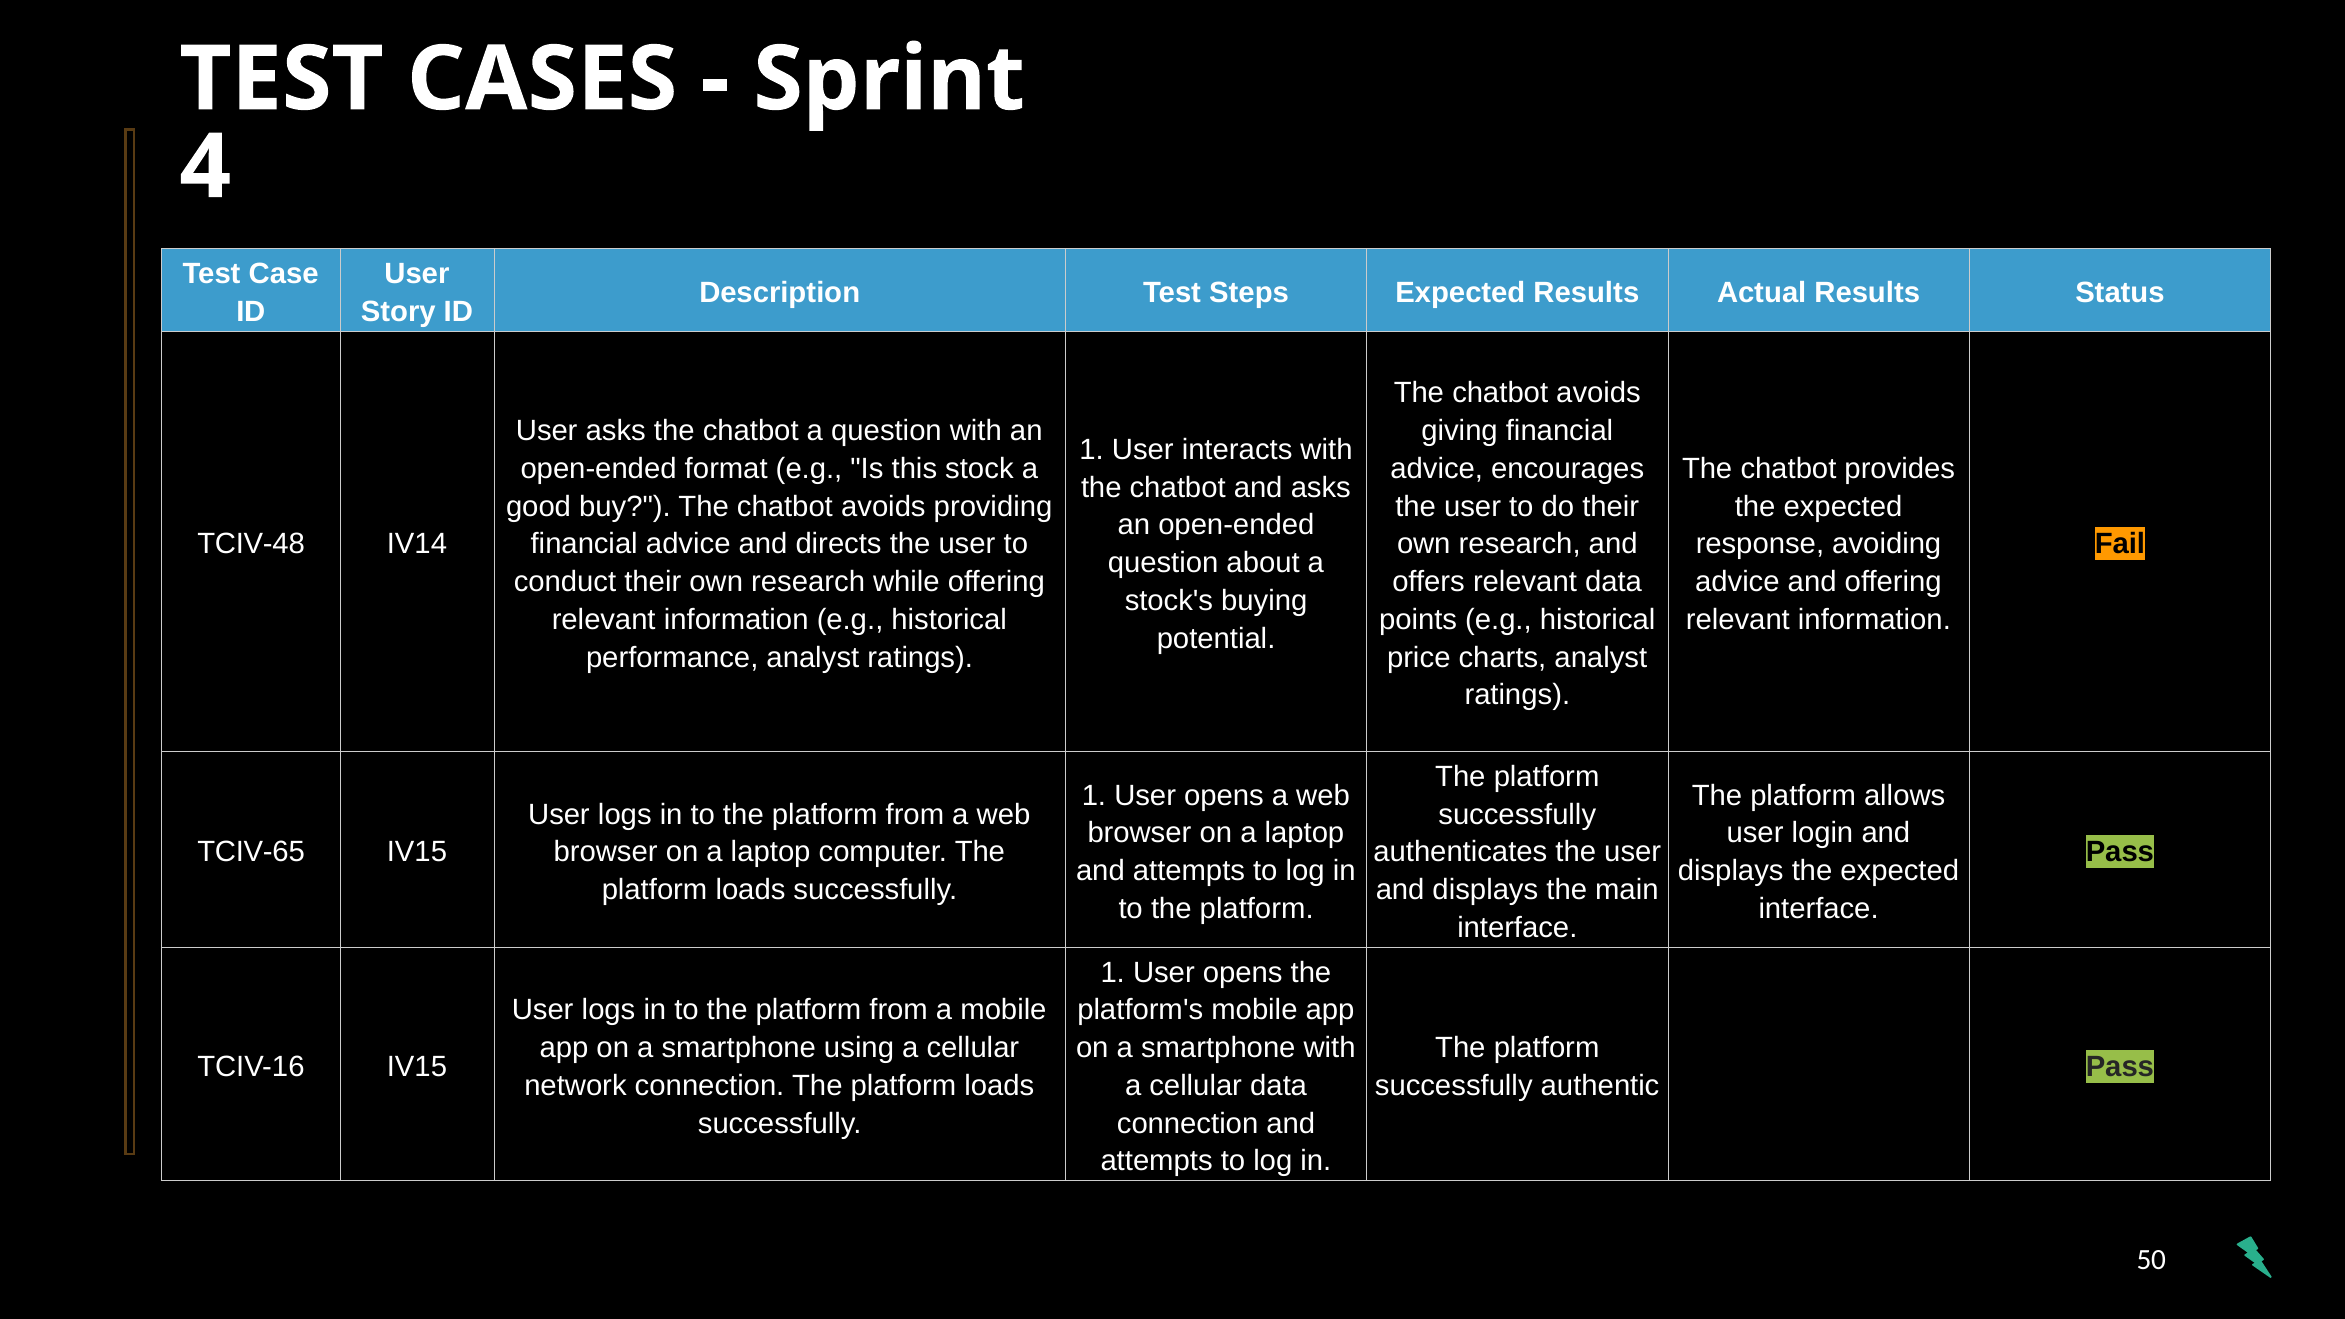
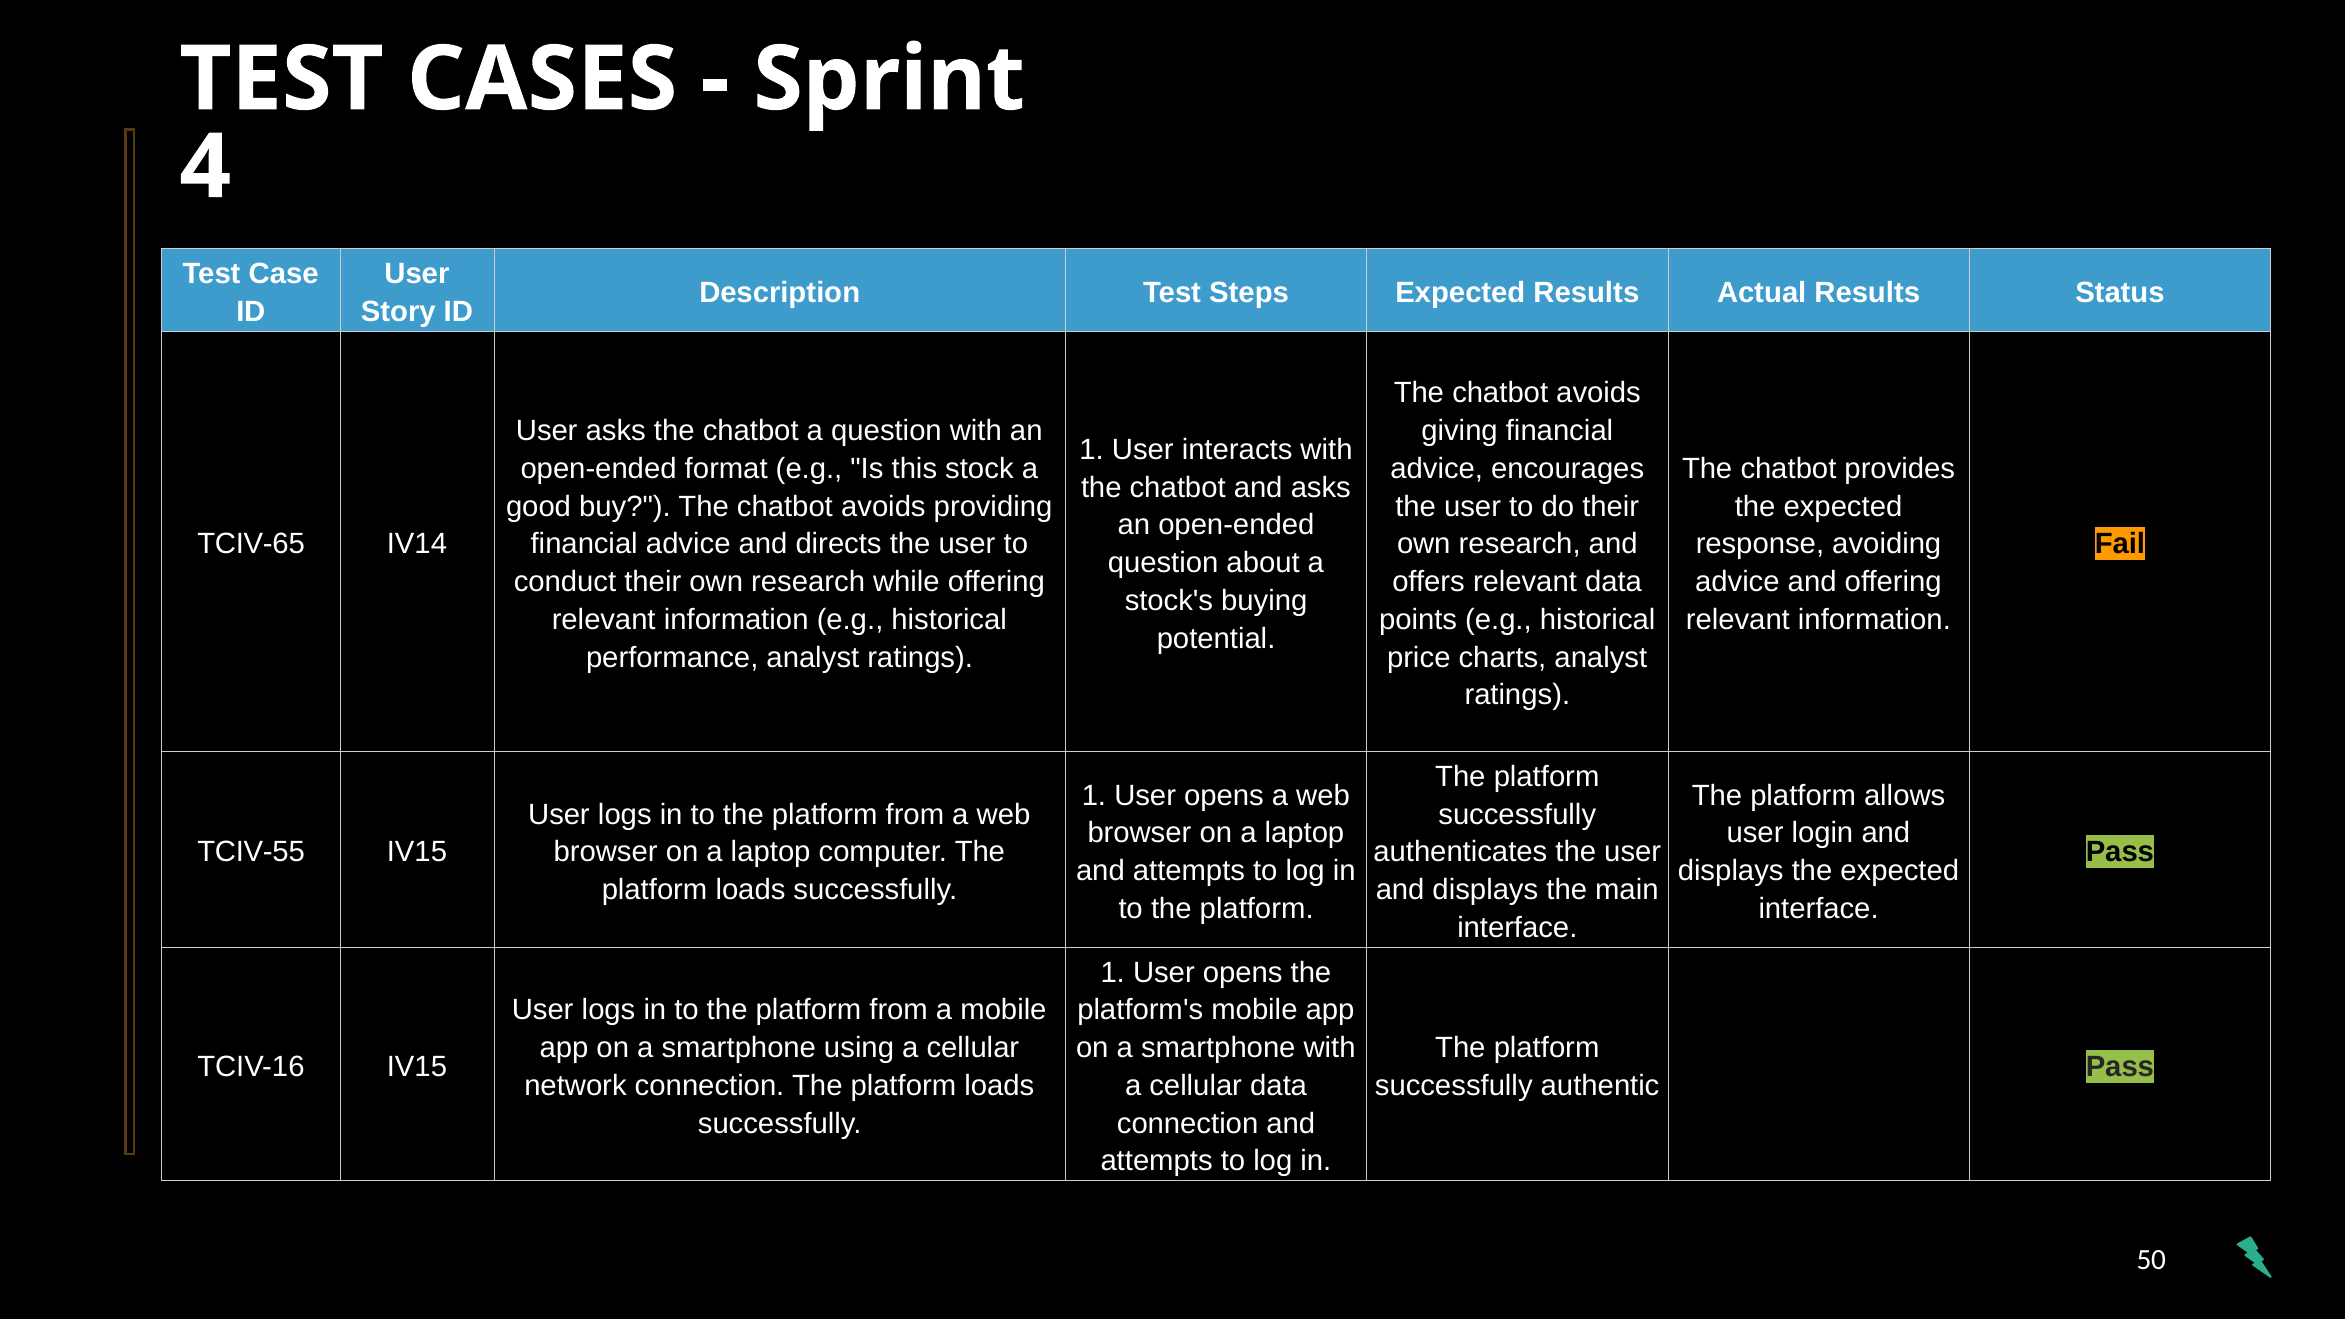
TCIV-48: TCIV-48 -> TCIV-65
TCIV-65: TCIV-65 -> TCIV-55
